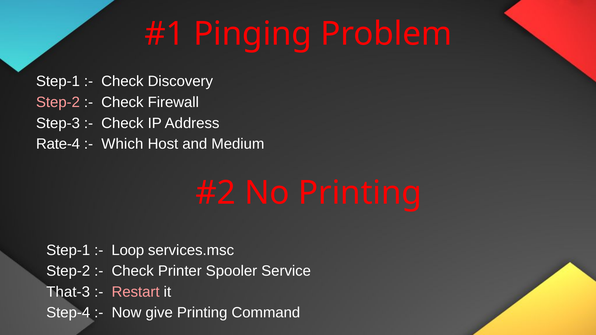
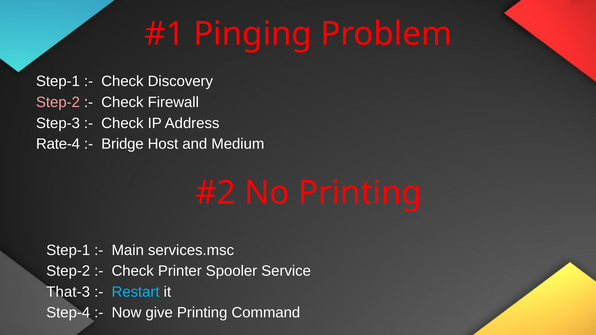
Which: Which -> Bridge
Loop: Loop -> Main
Restart colour: pink -> light blue
